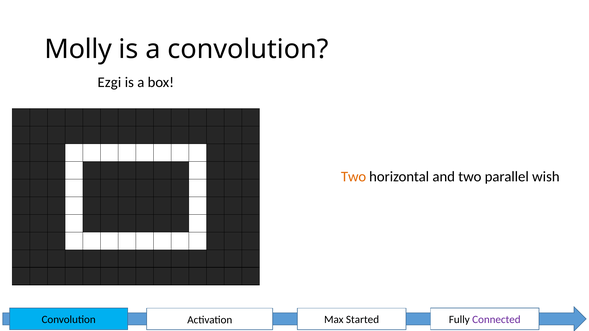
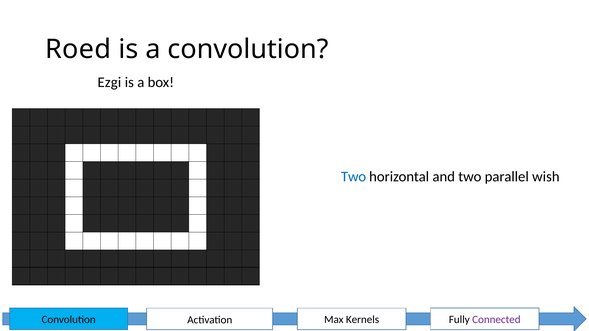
Molly: Molly -> Roed
Two at (354, 177) colour: orange -> blue
Max Started: Started -> Kernels
